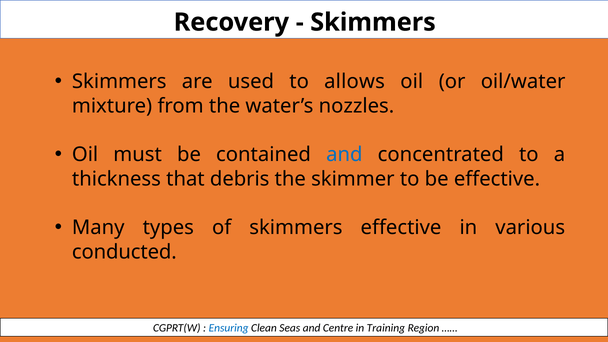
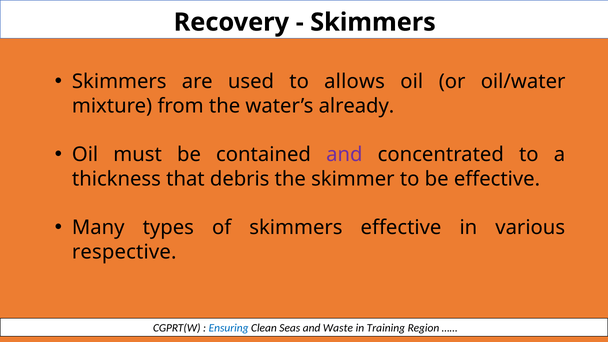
nozzles: nozzles -> already
and at (344, 155) colour: blue -> purple
conducted: conducted -> respective
Centre: Centre -> Waste
